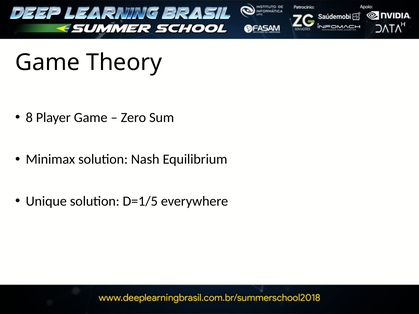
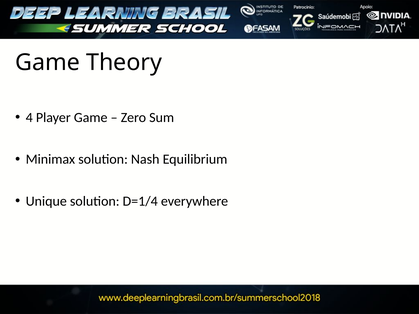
8: 8 -> 4
D=1/5: D=1/5 -> D=1/4
